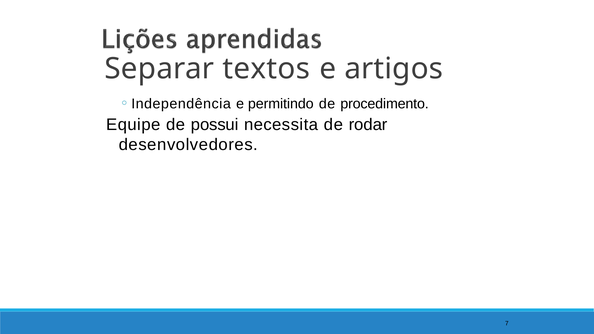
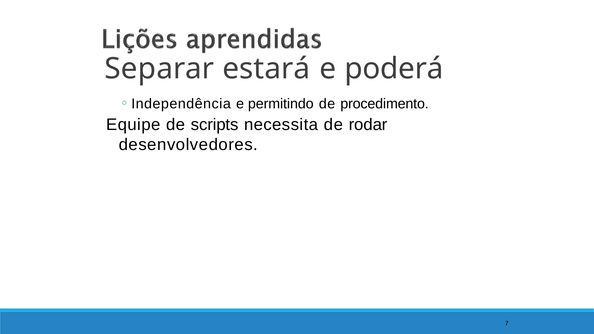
textos: textos -> estará
artigos: artigos -> poderá
possui: possui -> scripts
